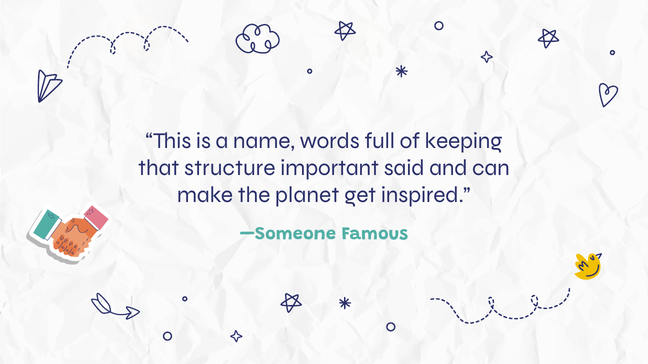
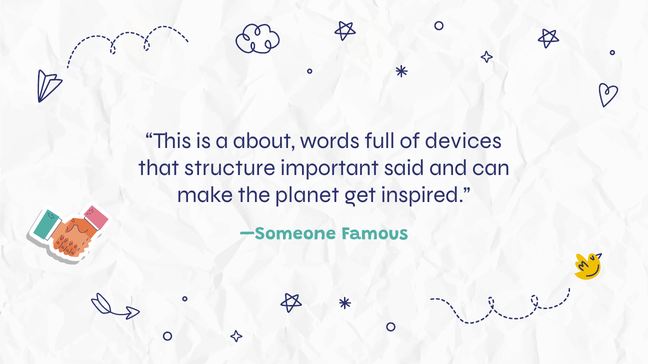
name: name -> about
keeping: keeping -> devices
